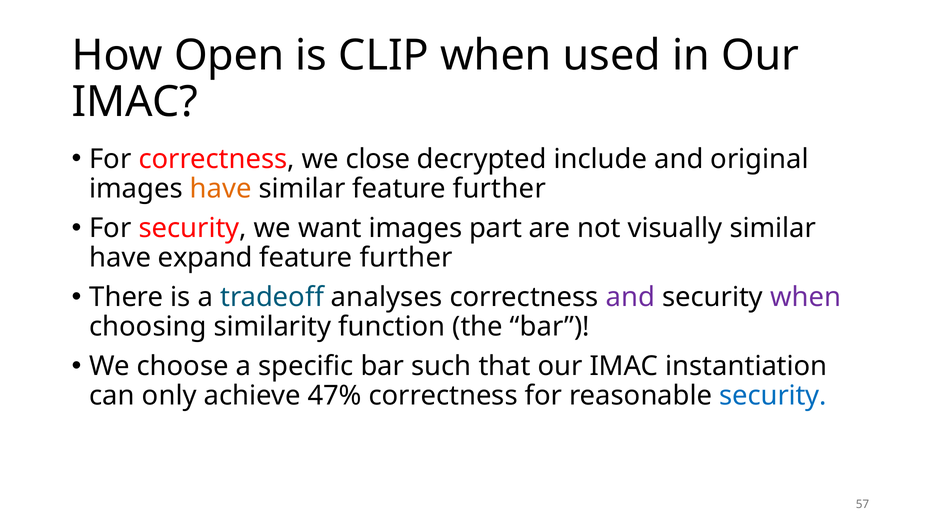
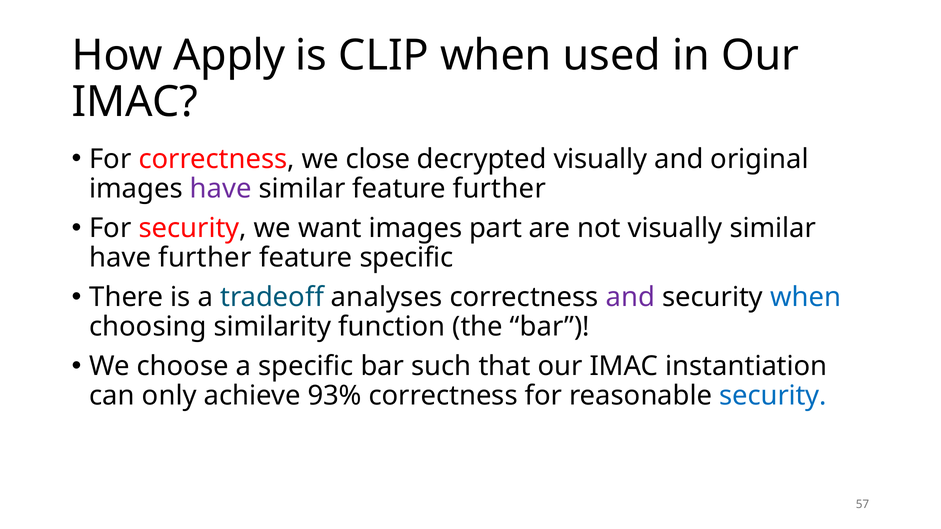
Open: Open -> Apply
decrypted include: include -> visually
have at (221, 189) colour: orange -> purple
have expand: expand -> further
further at (406, 258): further -> specific
when at (806, 297) colour: purple -> blue
47%: 47% -> 93%
